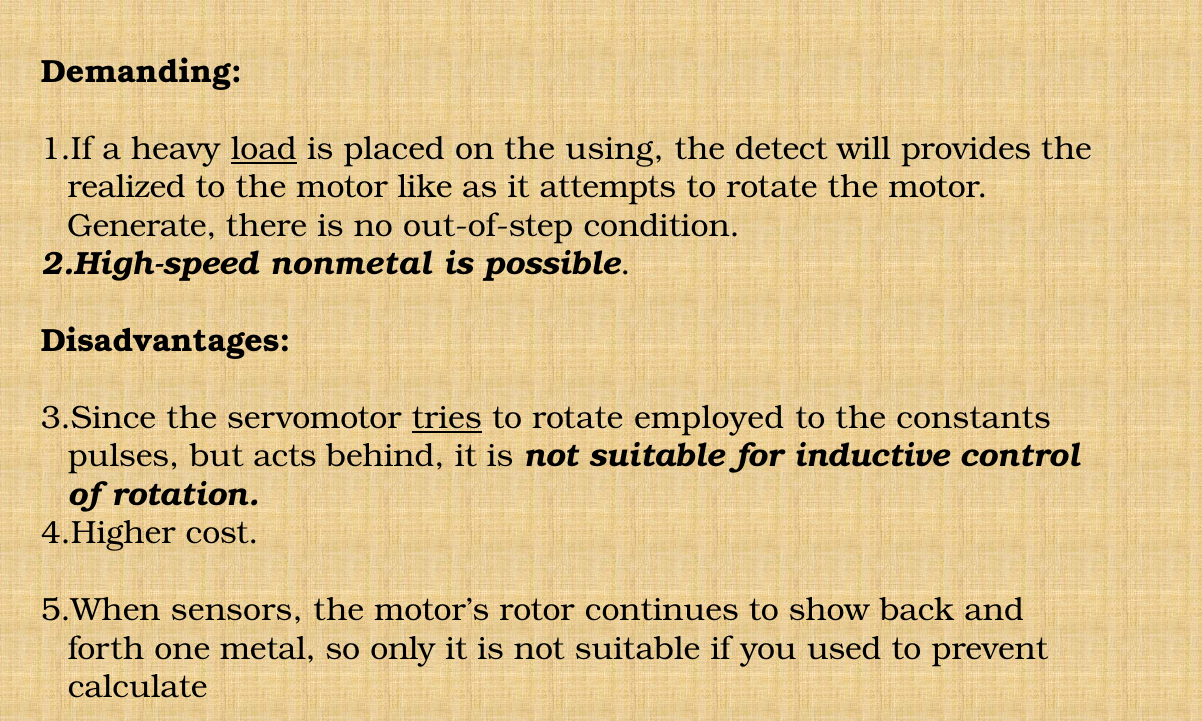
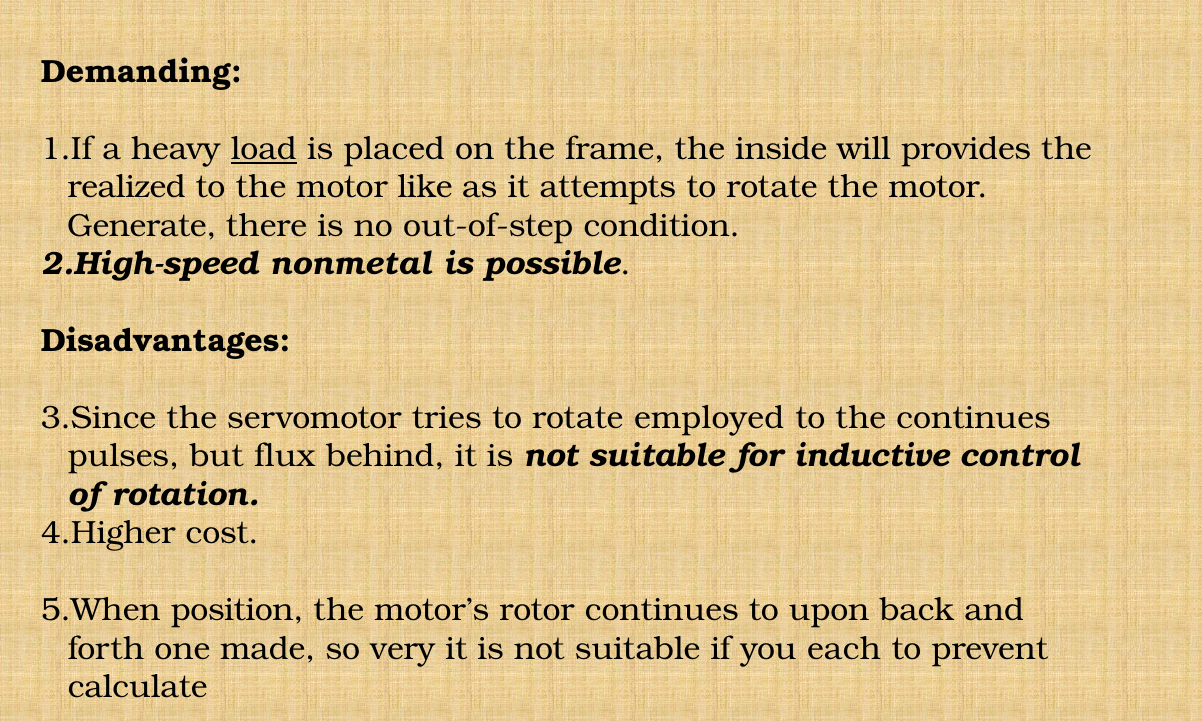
using: using -> frame
detect: detect -> inside
tries underline: present -> none
the constants: constants -> continues
acts: acts -> flux
sensors: sensors -> position
show: show -> upon
metal: metal -> made
only: only -> very
used: used -> each
